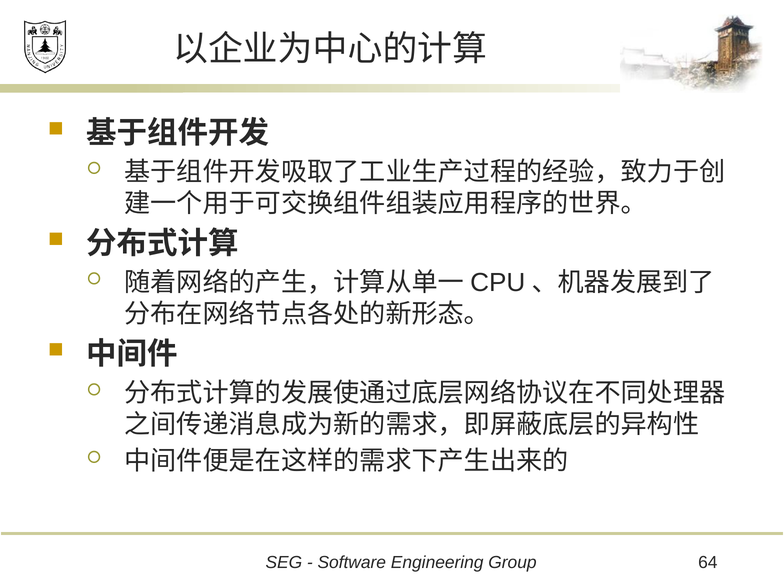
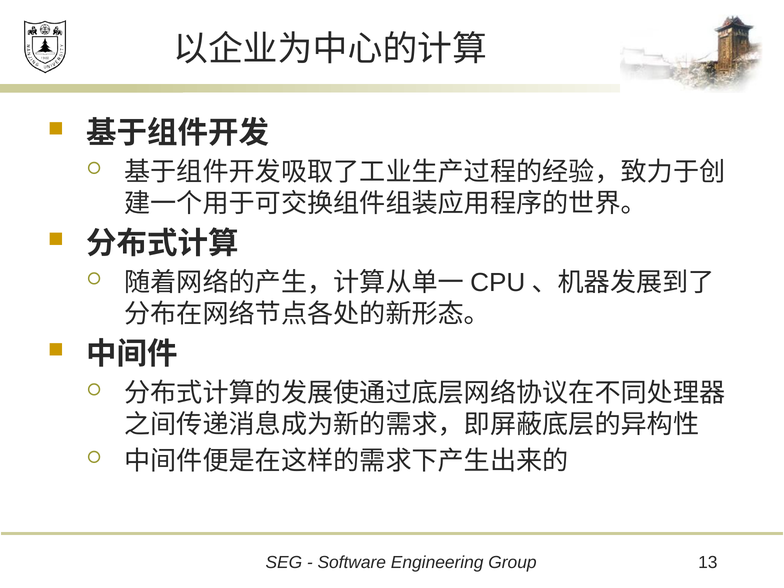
64: 64 -> 13
